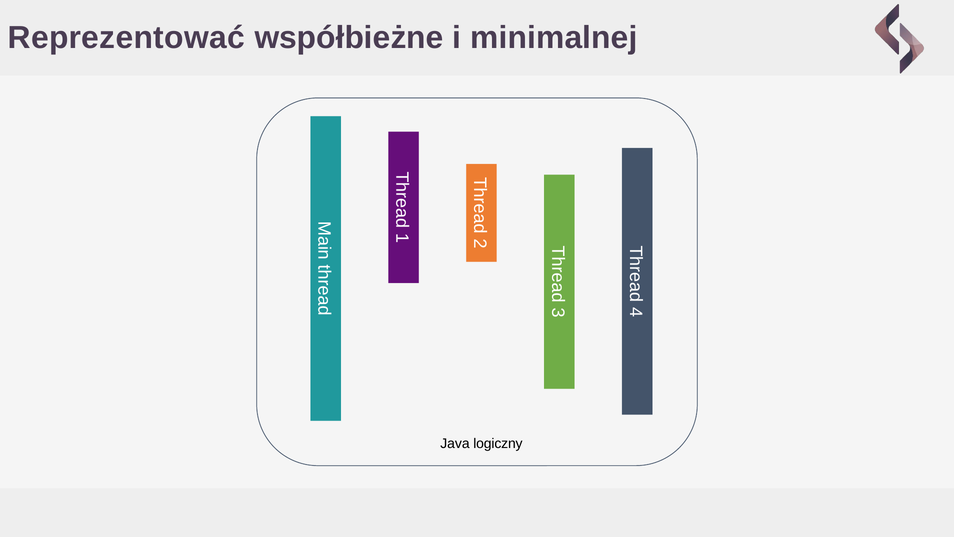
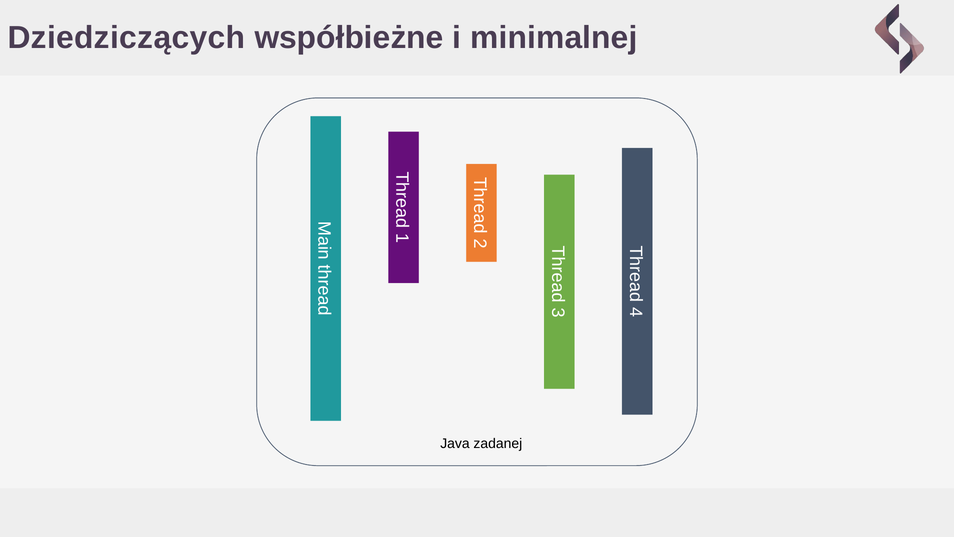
Reprezentować: Reprezentować -> Dziedziczących
logiczny: logiczny -> zadanej
